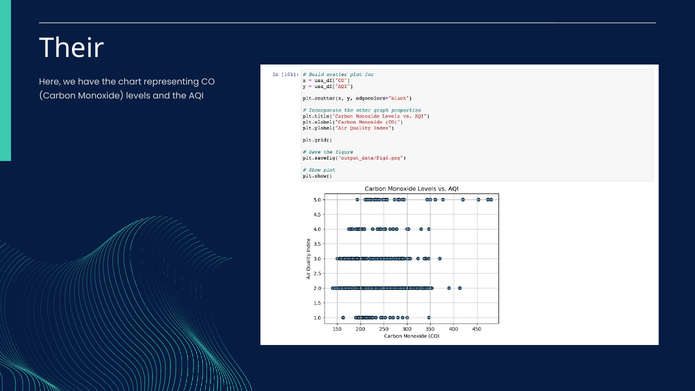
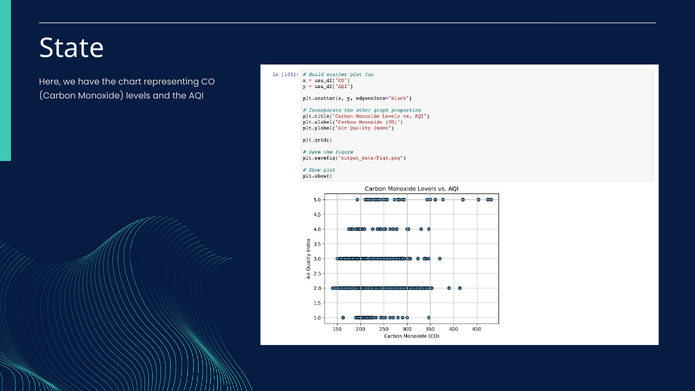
Their: Their -> State
